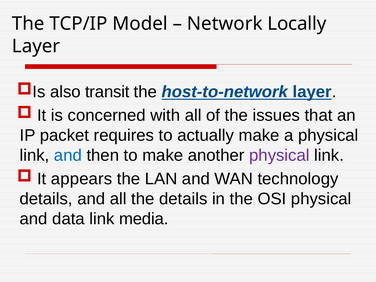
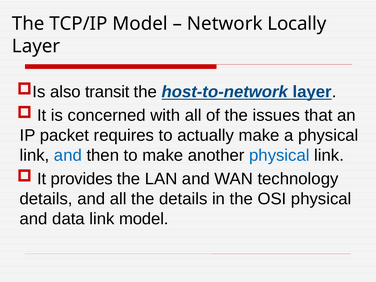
physical at (279, 155) colour: purple -> blue
appears: appears -> provides
link media: media -> model
